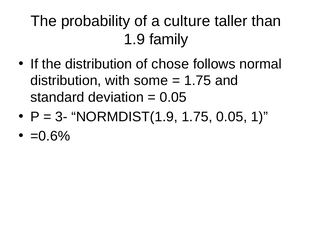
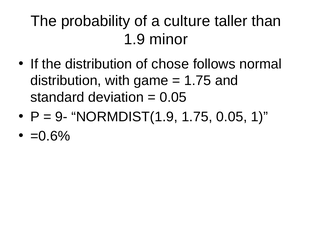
family: family -> minor
some: some -> game
3-: 3- -> 9-
